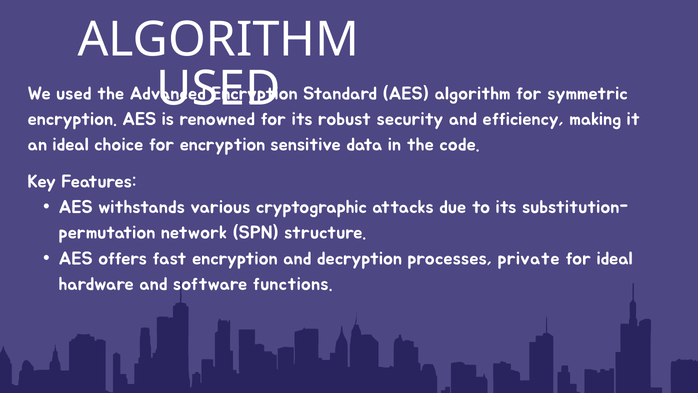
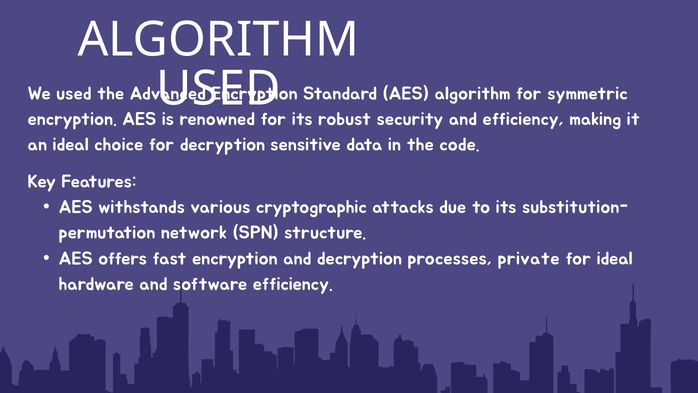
for encryption: encryption -> decryption
software functions: functions -> efficiency
